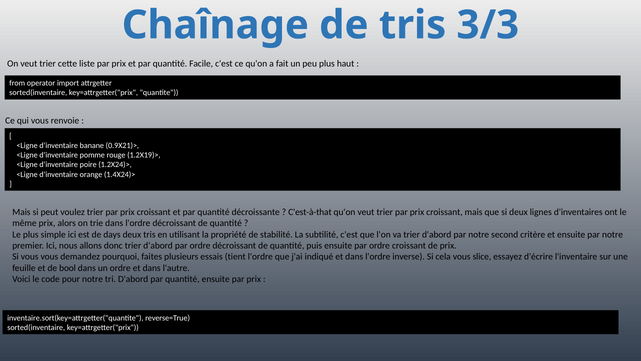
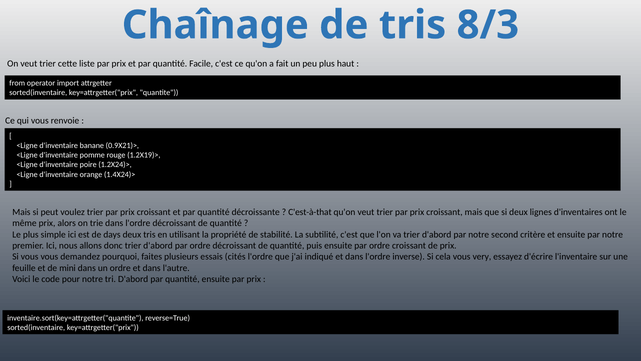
3/3: 3/3 -> 8/3
tient: tient -> cités
slice: slice -> very
bool: bool -> mini
